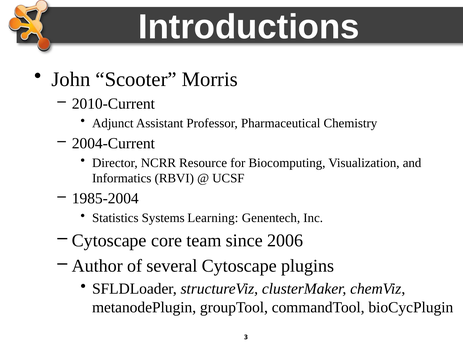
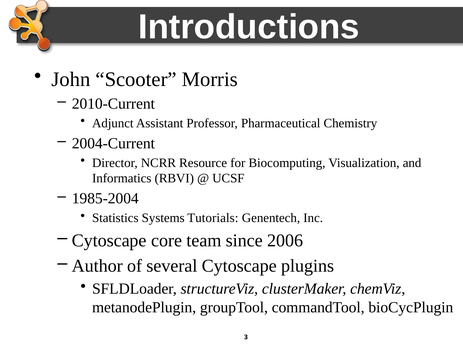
Learning: Learning -> Tutorials
